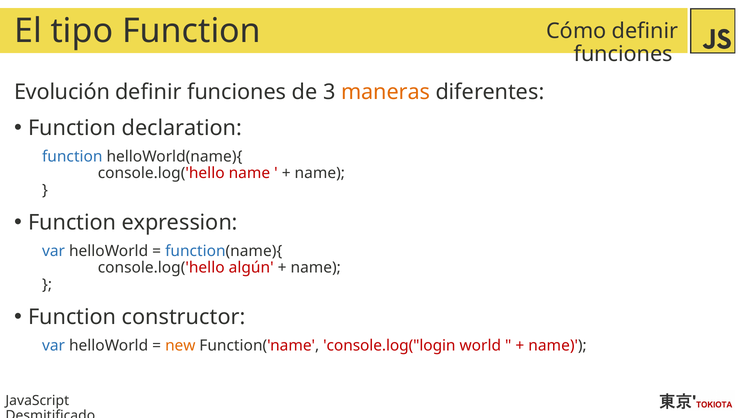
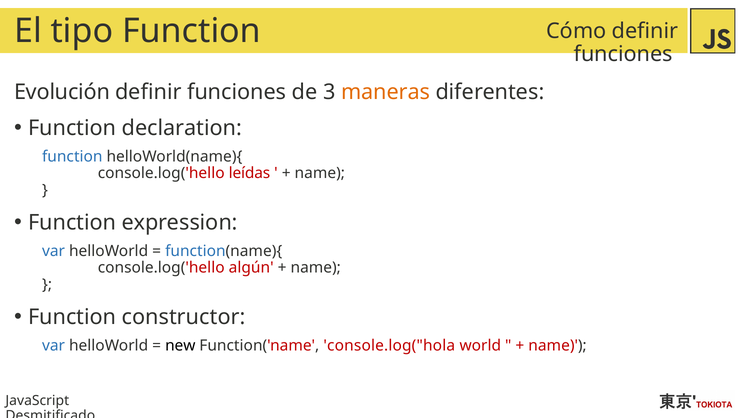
console.log('hello name: name -> leídas
new colour: orange -> black
console.log("login: console.log("login -> console.log("hola
